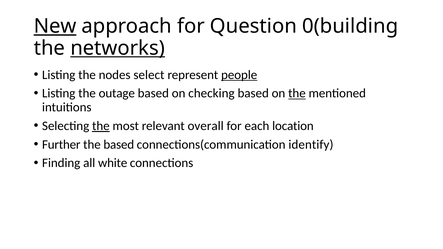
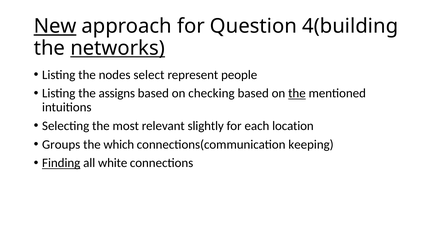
0(building: 0(building -> 4(building
people underline: present -> none
outage: outage -> assigns
the at (101, 126) underline: present -> none
overall: overall -> slightly
Further: Further -> Groups
the based: based -> which
identify: identify -> keeping
Finding underline: none -> present
